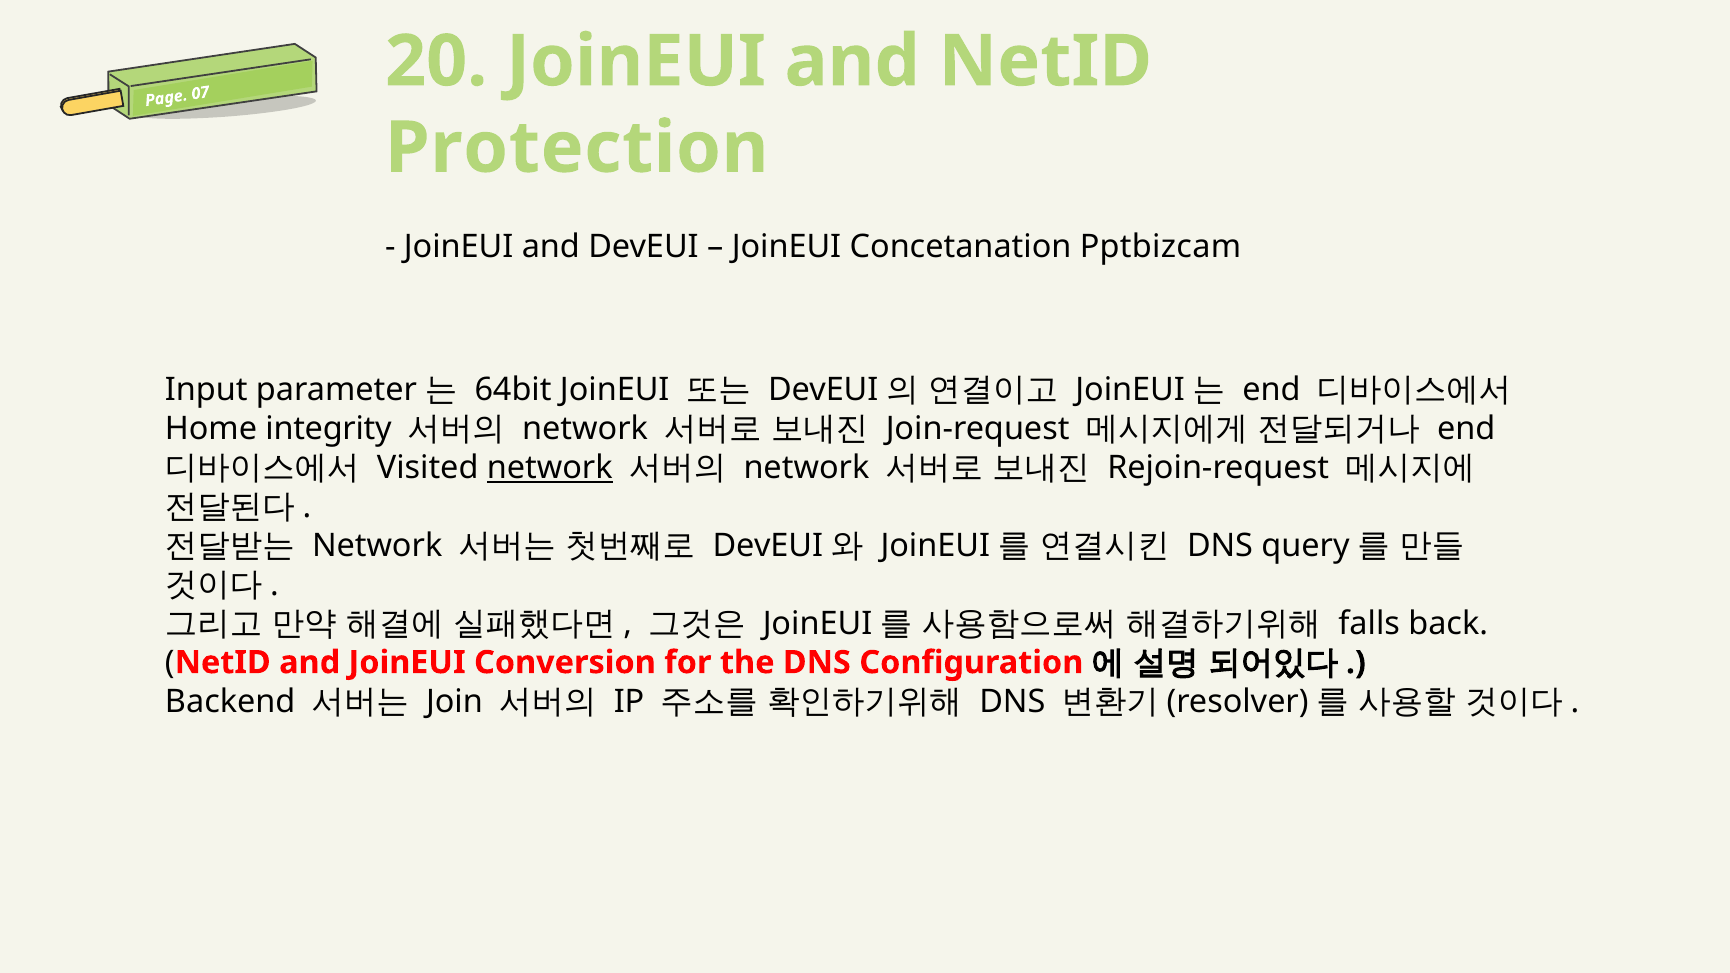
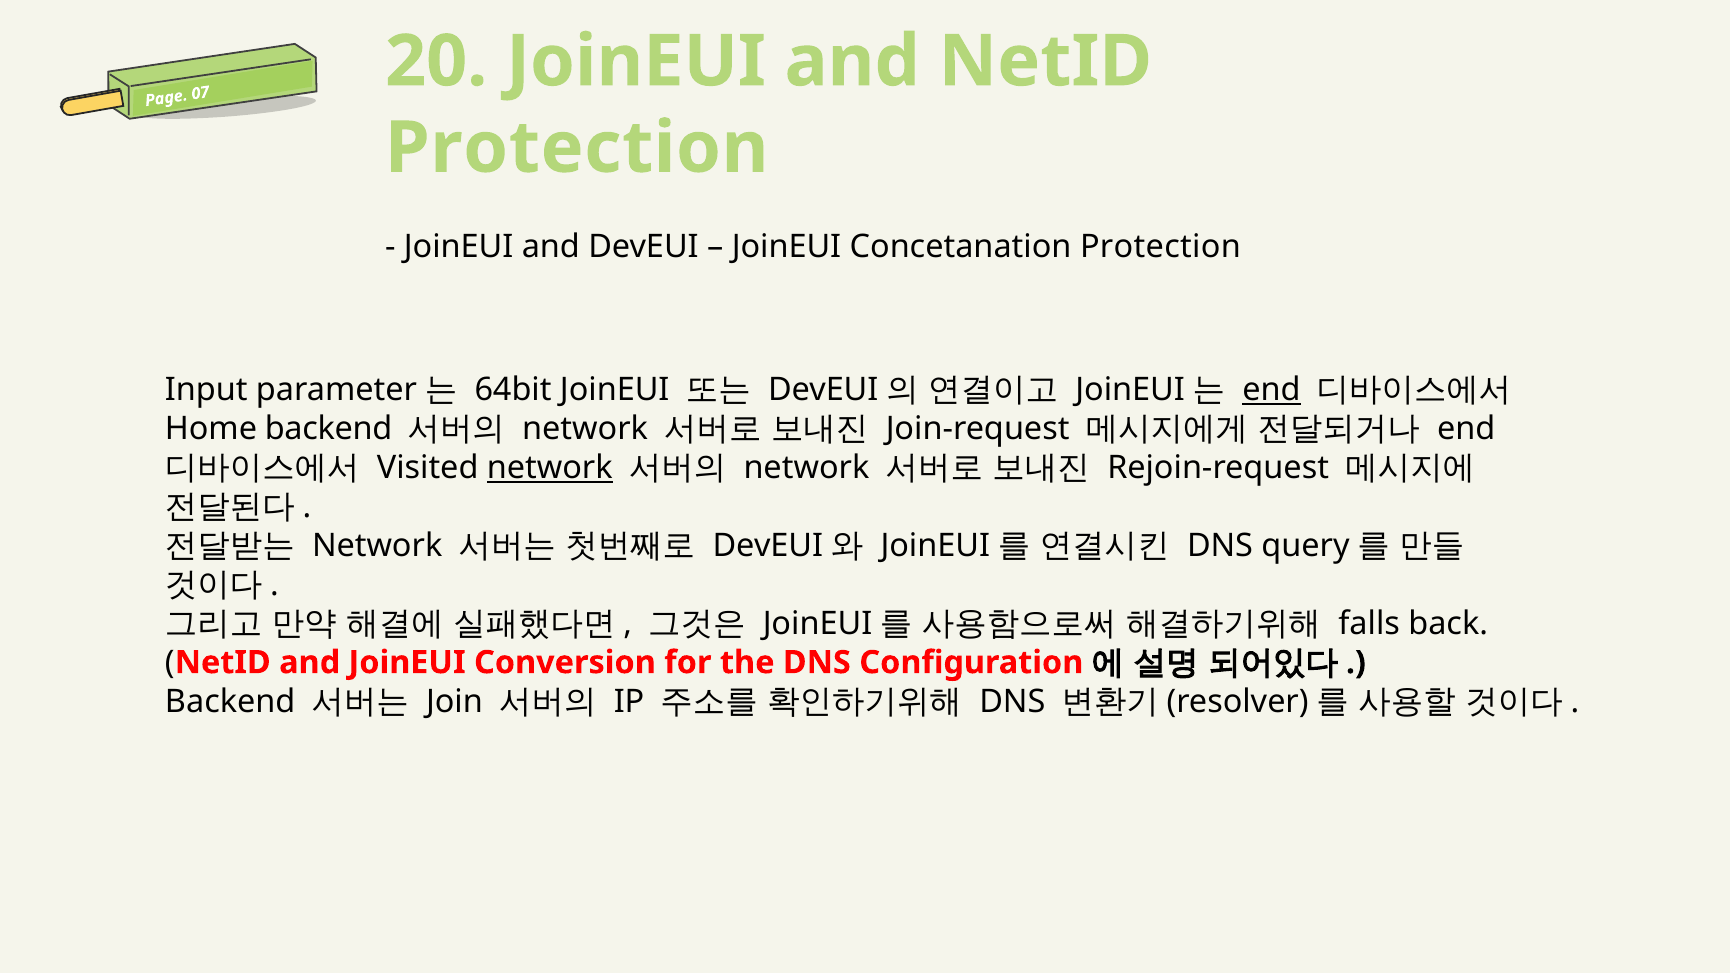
Concetanation Pptbizcam: Pptbizcam -> Protection
end at (1271, 390) underline: none -> present
Home integrity: integrity -> backend
